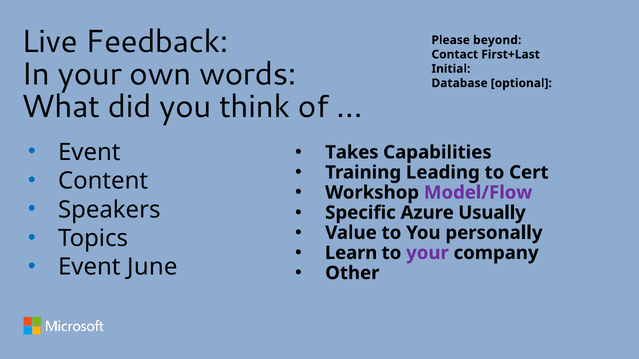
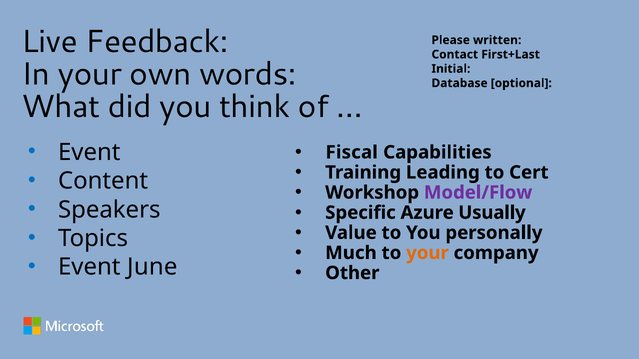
beyond: beyond -> written
Takes: Takes -> Fiscal
Learn: Learn -> Much
your at (427, 253) colour: purple -> orange
